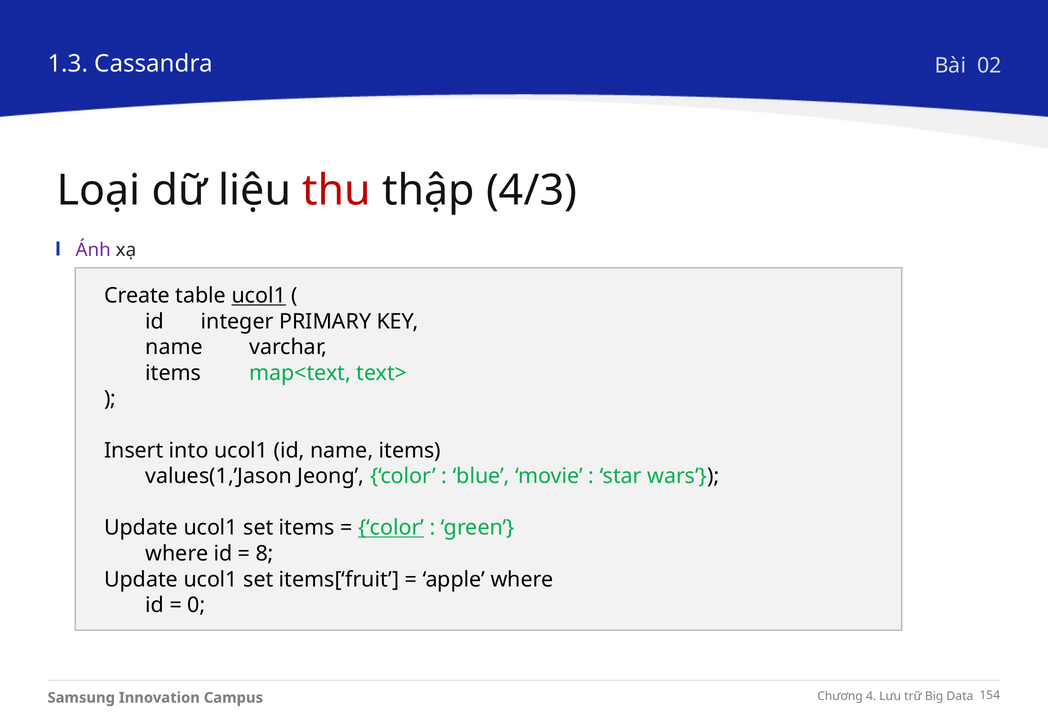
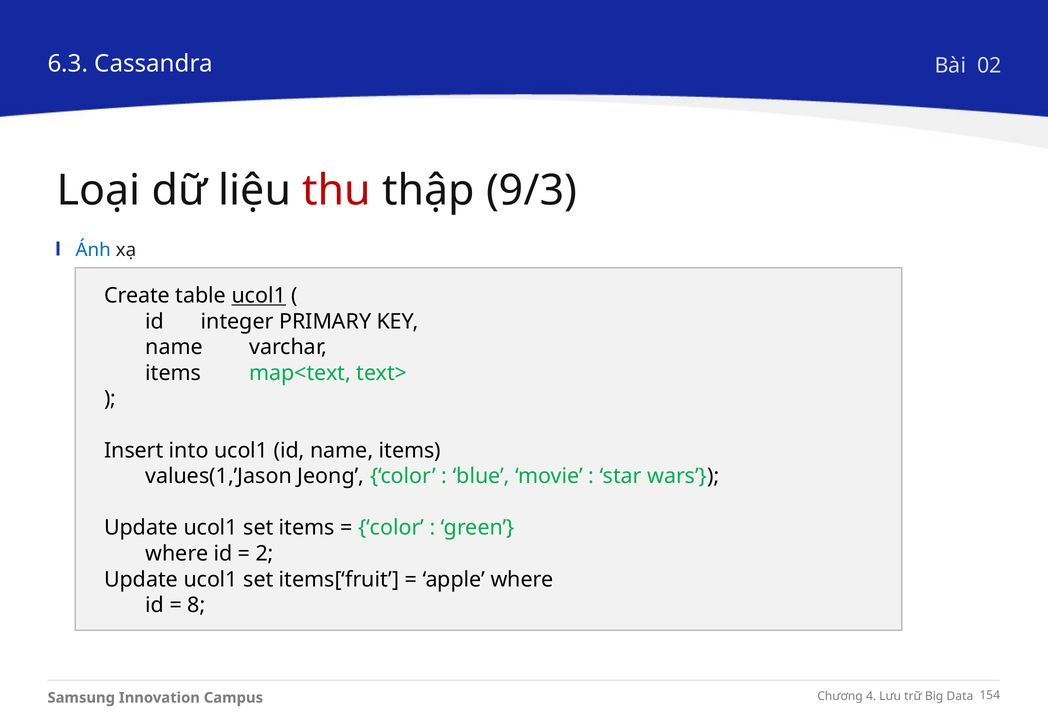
1.3: 1.3 -> 6.3
4/3: 4/3 -> 9/3
Ánh colour: purple -> blue
color at (391, 528) underline: present -> none
8: 8 -> 2
0: 0 -> 8
